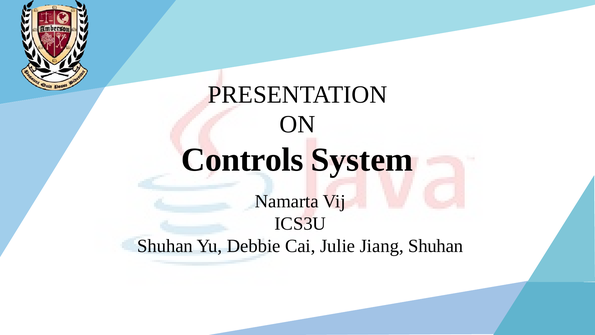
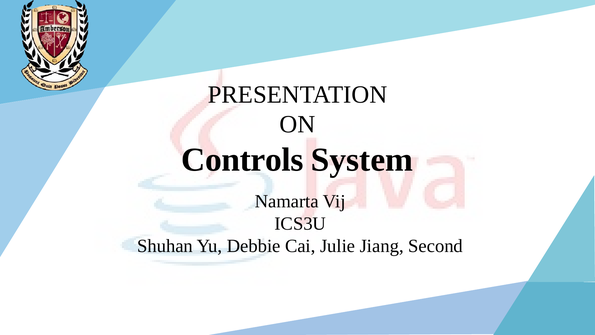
Jiang Shuhan: Shuhan -> Second
